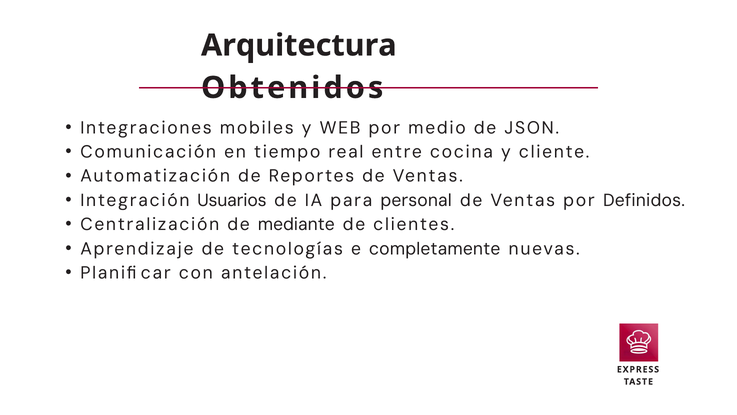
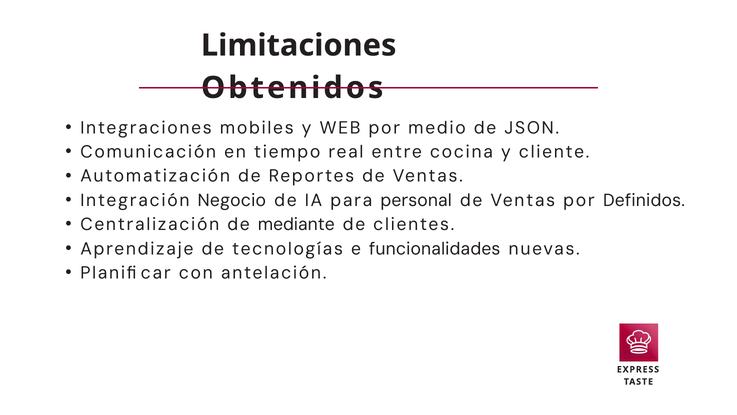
Arquitectura: Arquitectura -> Limitaciones
Usuarios: Usuarios -> Negocio
completamente: completamente -> funcionalidades
